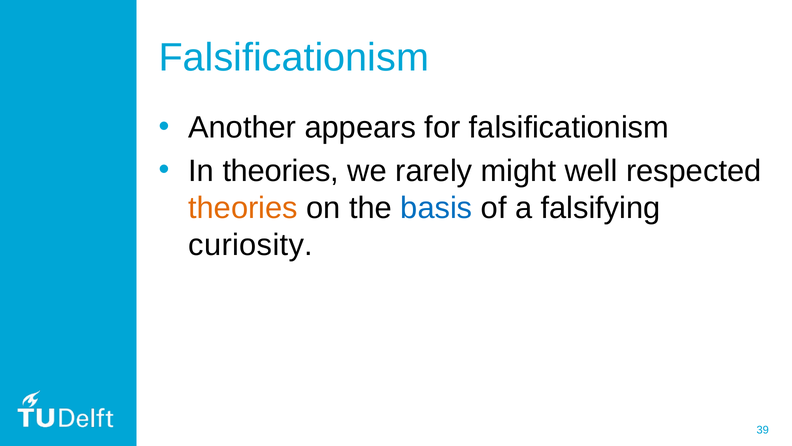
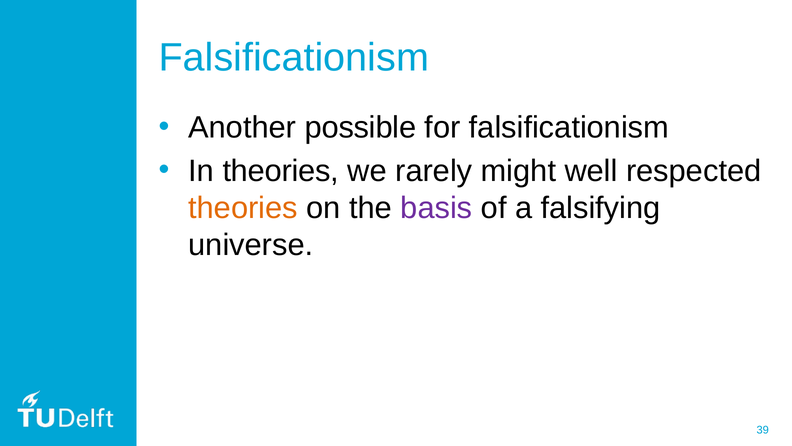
appears: appears -> possible
basis colour: blue -> purple
curiosity: curiosity -> universe
